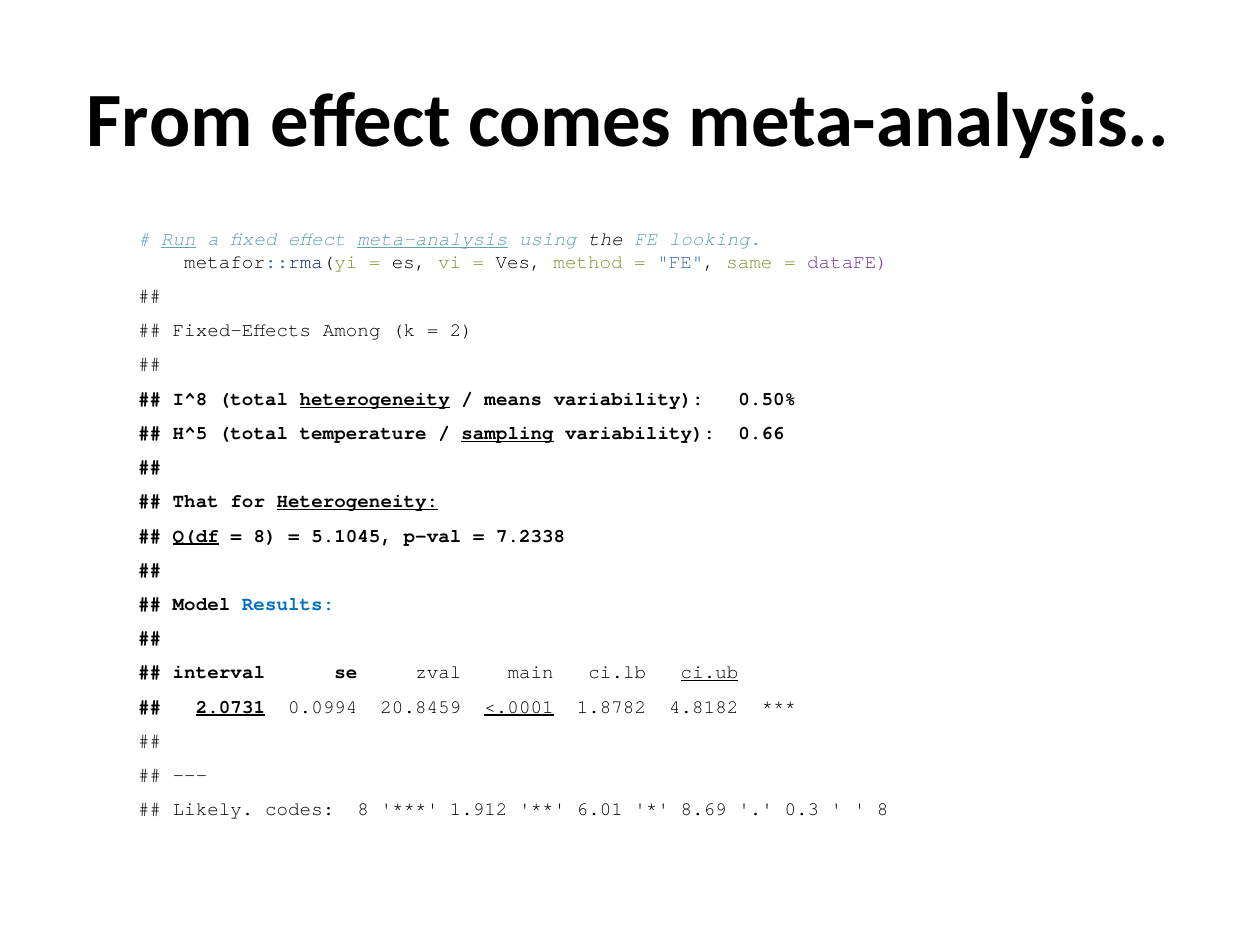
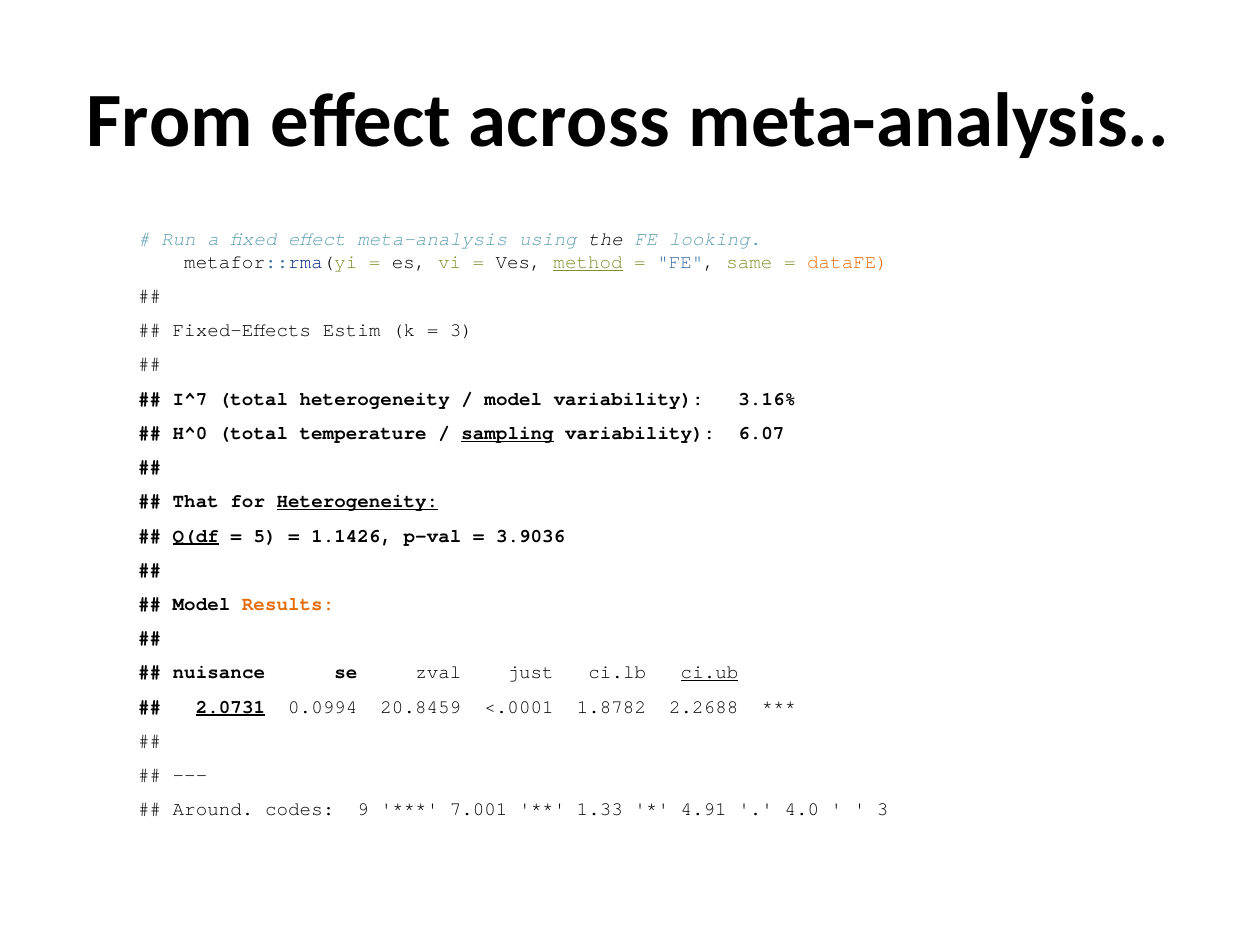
comes: comes -> across
Run underline: present -> none
meta-analysis at (432, 239) underline: present -> none
method underline: none -> present
dataFE colour: purple -> orange
Among: Among -> Estim
2 at (461, 330): 2 -> 3
I^8: I^8 -> I^7
heterogeneity at (375, 399) underline: present -> none
means at (513, 399): means -> model
0.50%: 0.50% -> 3.16%
H^5: H^5 -> H^0
0.66: 0.66 -> 6.07
8 at (265, 536): 8 -> 5
5.1045: 5.1045 -> 1.1426
7.2338: 7.2338 -> 3.9036
Results colour: blue -> orange
interval: interval -> nuisance
main: main -> just
<.0001 underline: present -> none
4.8182: 4.8182 -> 2.2688
Likely: Likely -> Around
codes 8: 8 -> 9
1.912: 1.912 -> 7.001
6.01: 6.01 -> 1.33
8.69: 8.69 -> 4.91
0.3: 0.3 -> 4.0
8 at (883, 809): 8 -> 3
